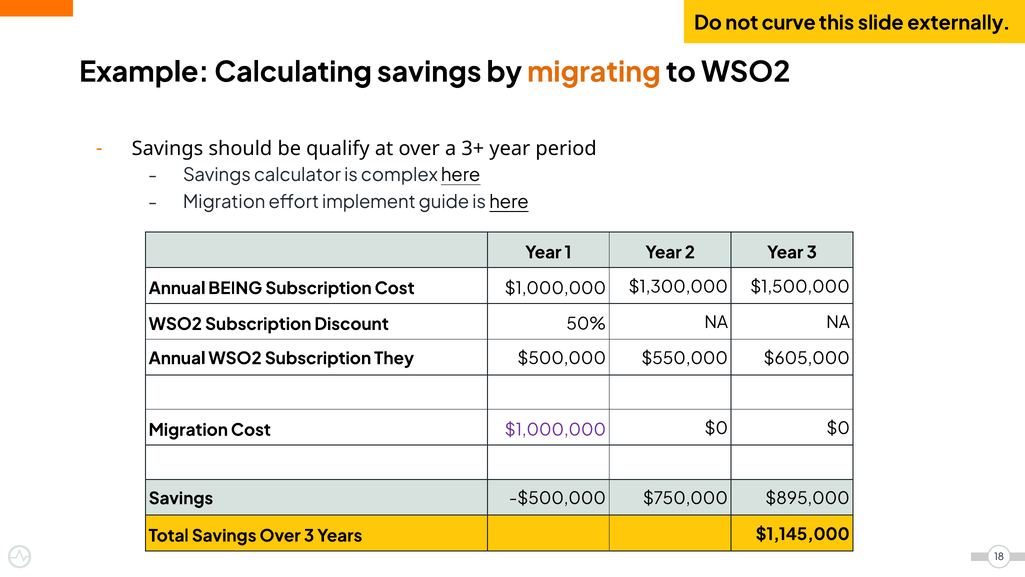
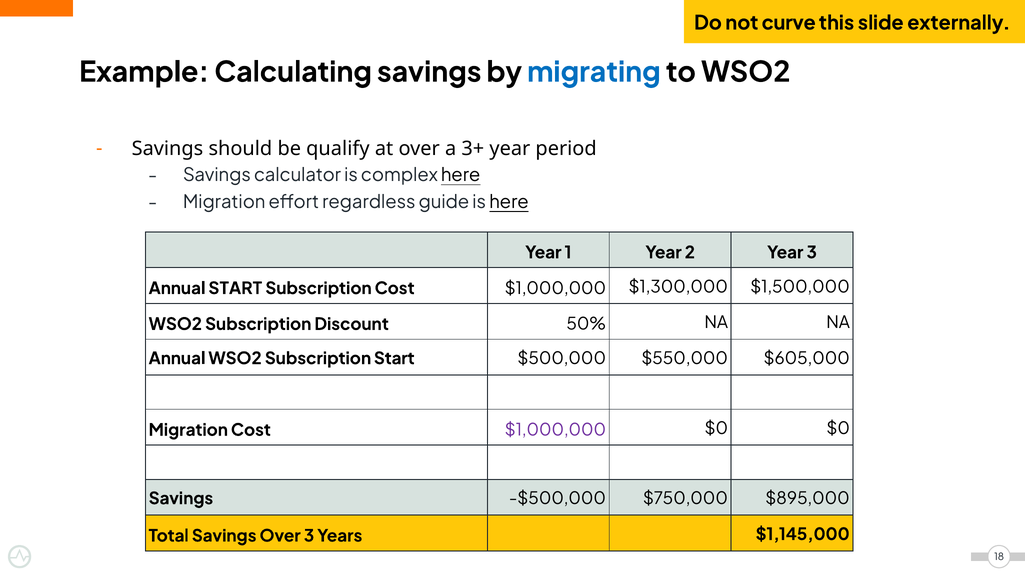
migrating colour: orange -> blue
implement: implement -> regardless
Annual BEING: BEING -> START
Subscription They: They -> Start
